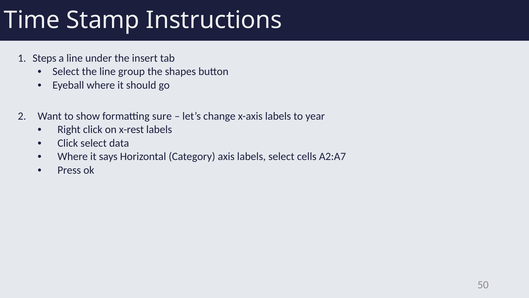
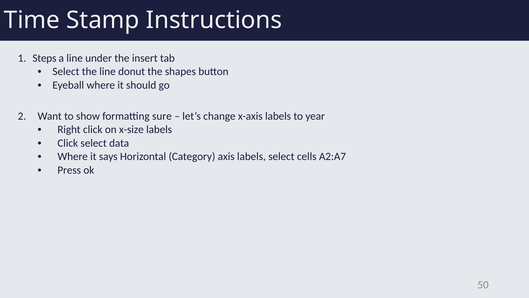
group: group -> donut
x-rest: x-rest -> x-size
